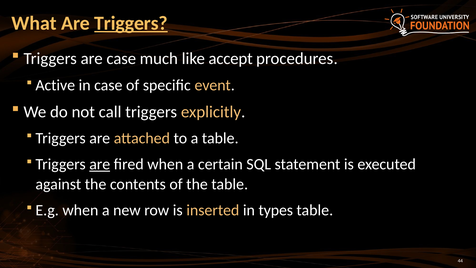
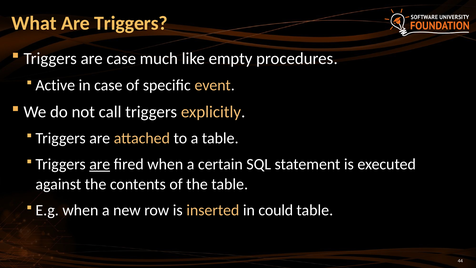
Triggers at (131, 23) underline: present -> none
accept: accept -> empty
types: types -> could
